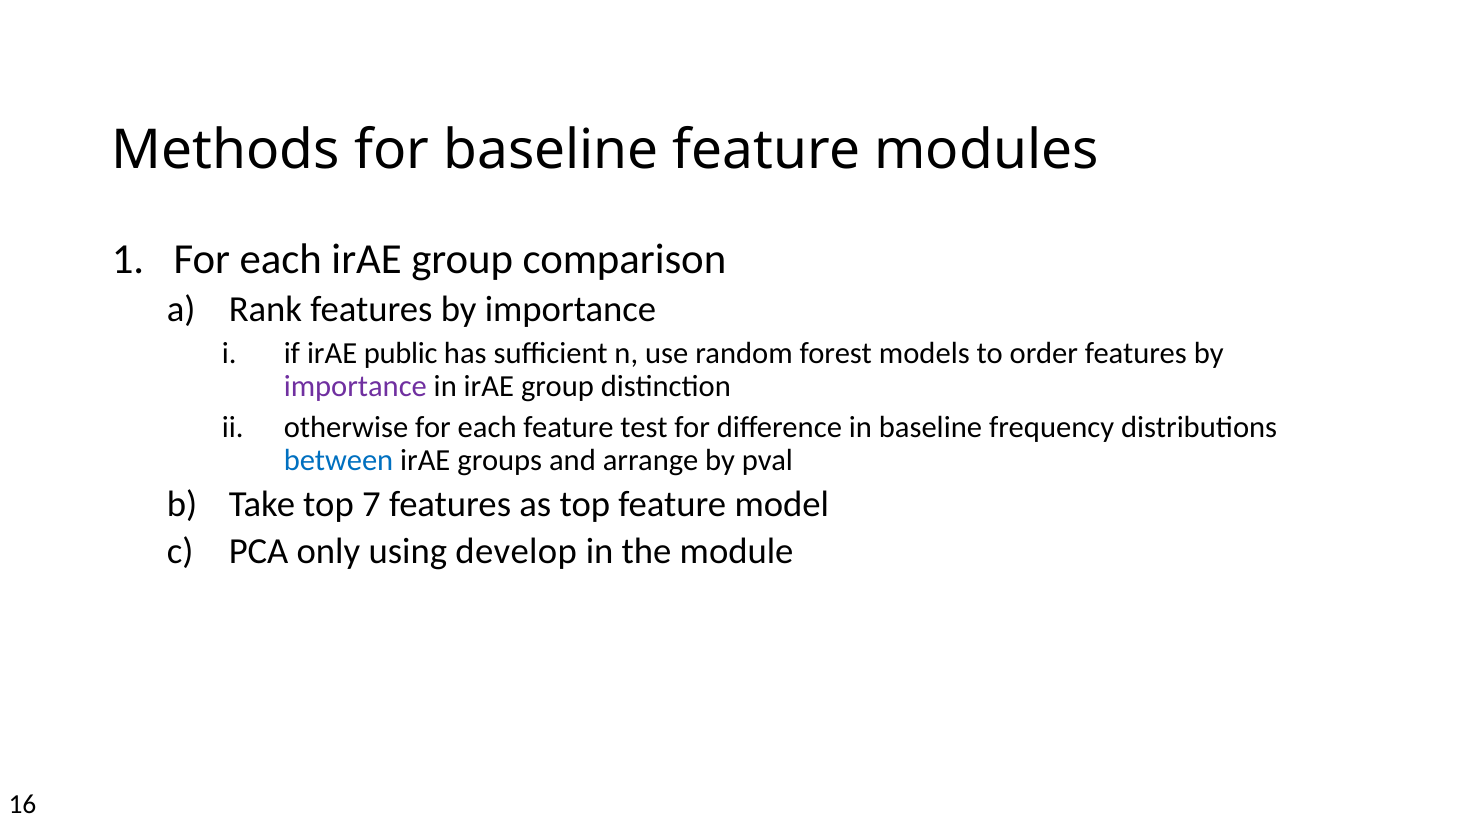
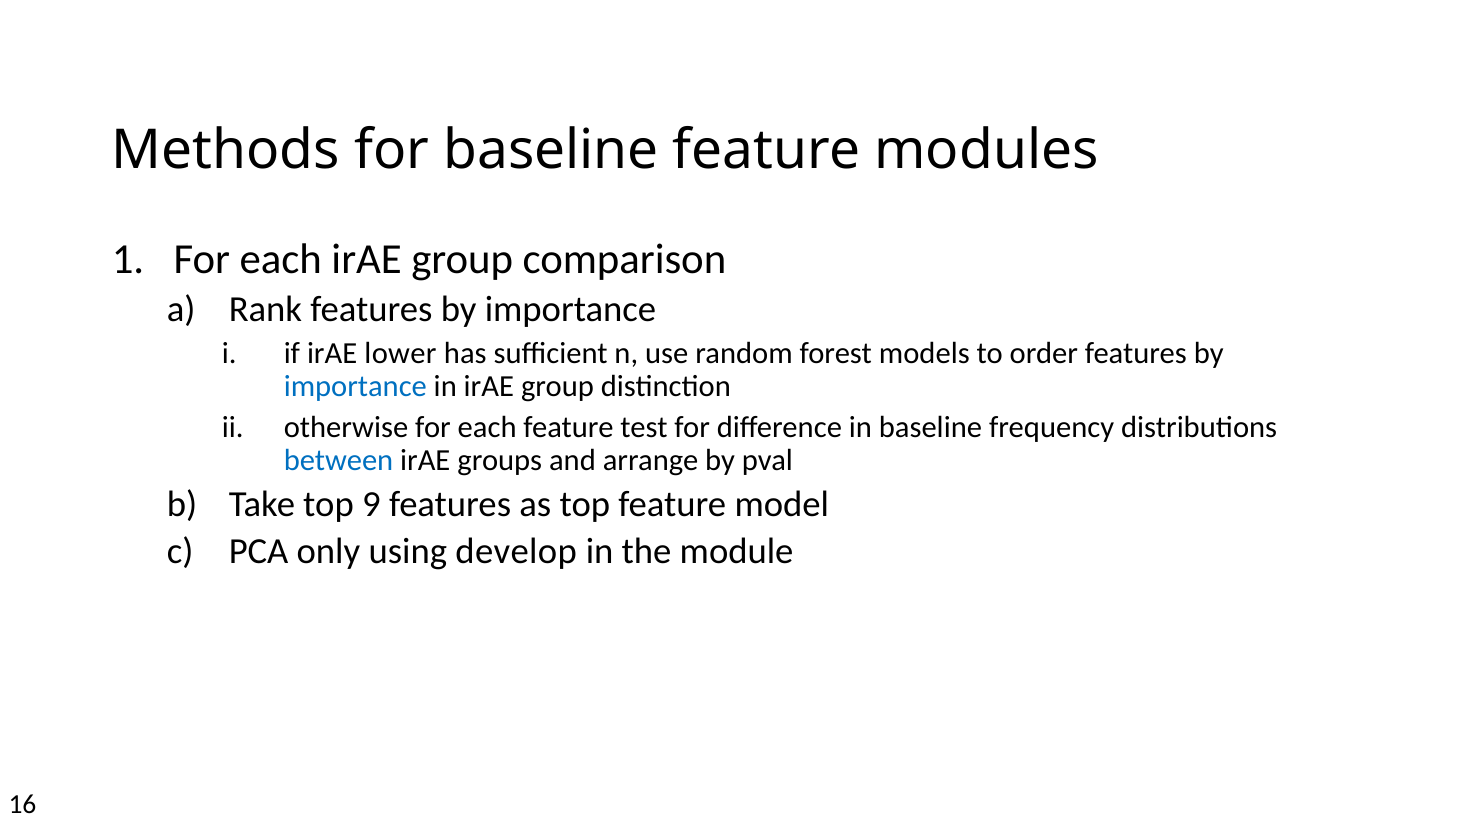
public: public -> lower
importance at (355, 387) colour: purple -> blue
7: 7 -> 9
